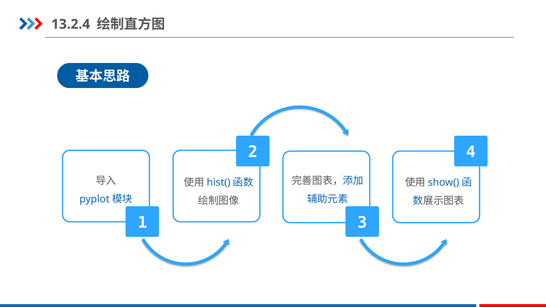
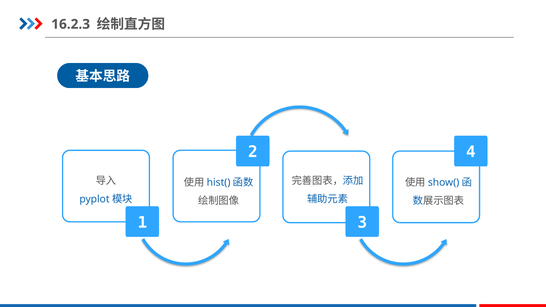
13.2.4: 13.2.4 -> 16.2.3
